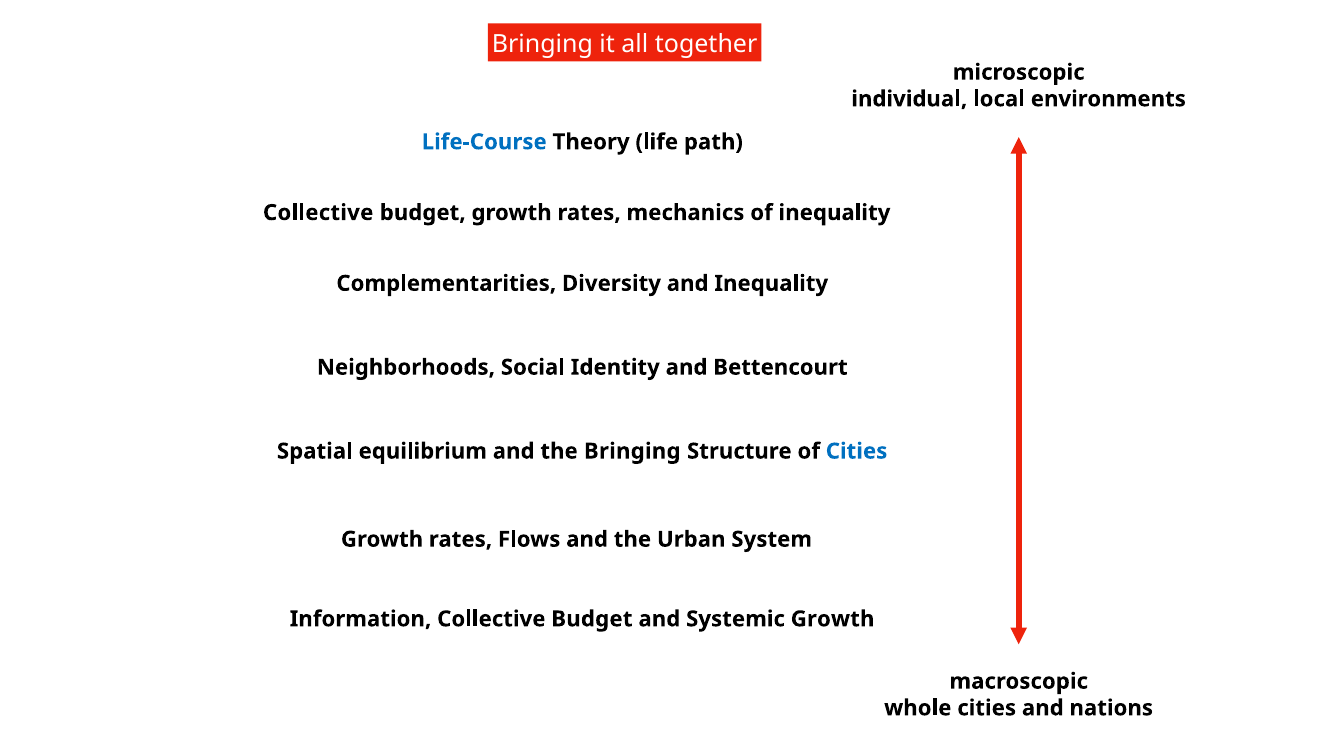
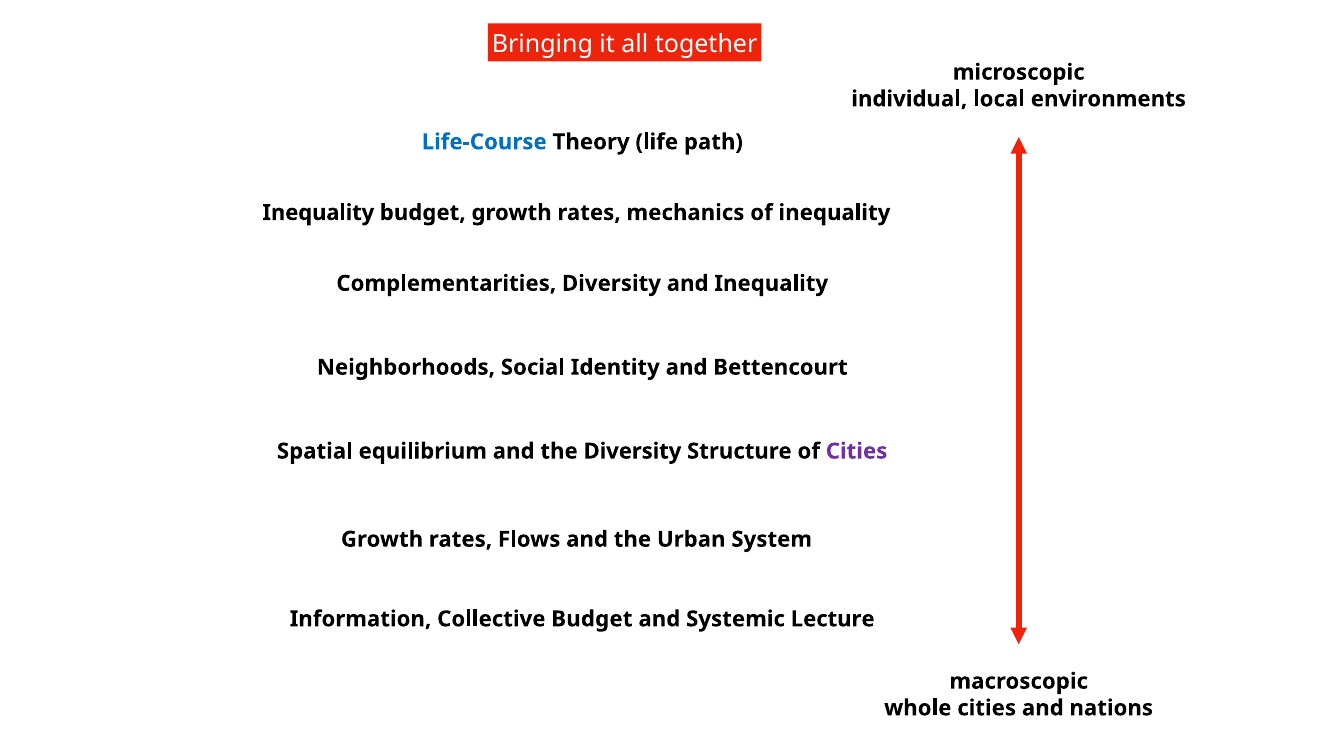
Collective at (318, 213): Collective -> Inequality
the Bringing: Bringing -> Diversity
Cities at (857, 451) colour: blue -> purple
Systemic Growth: Growth -> Lecture
